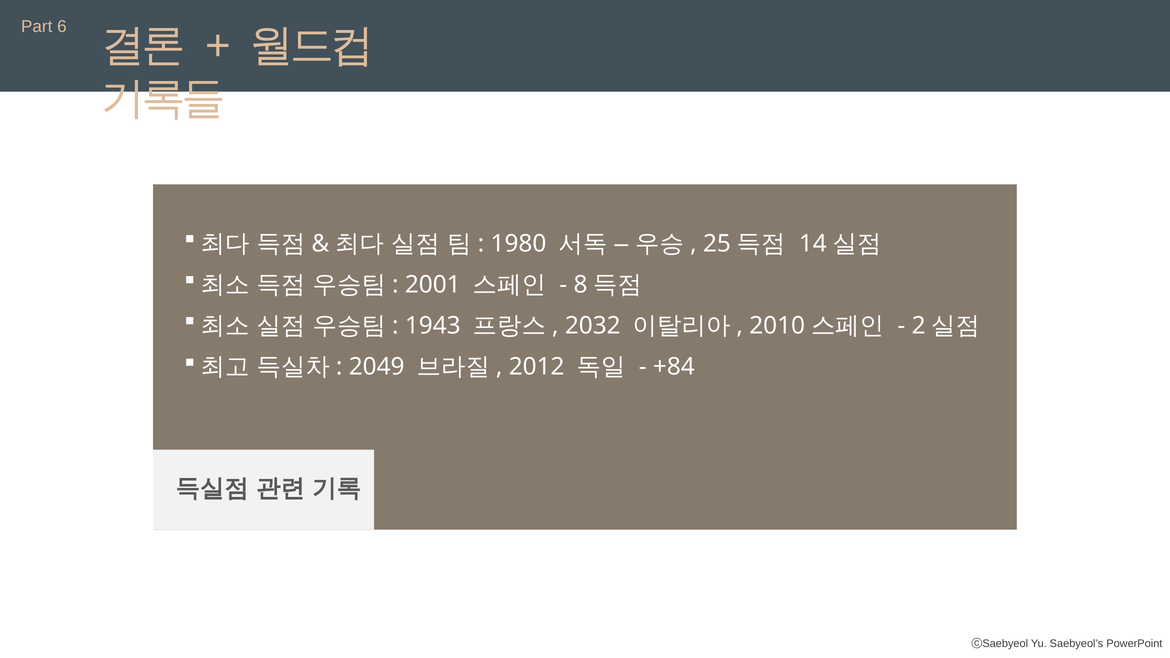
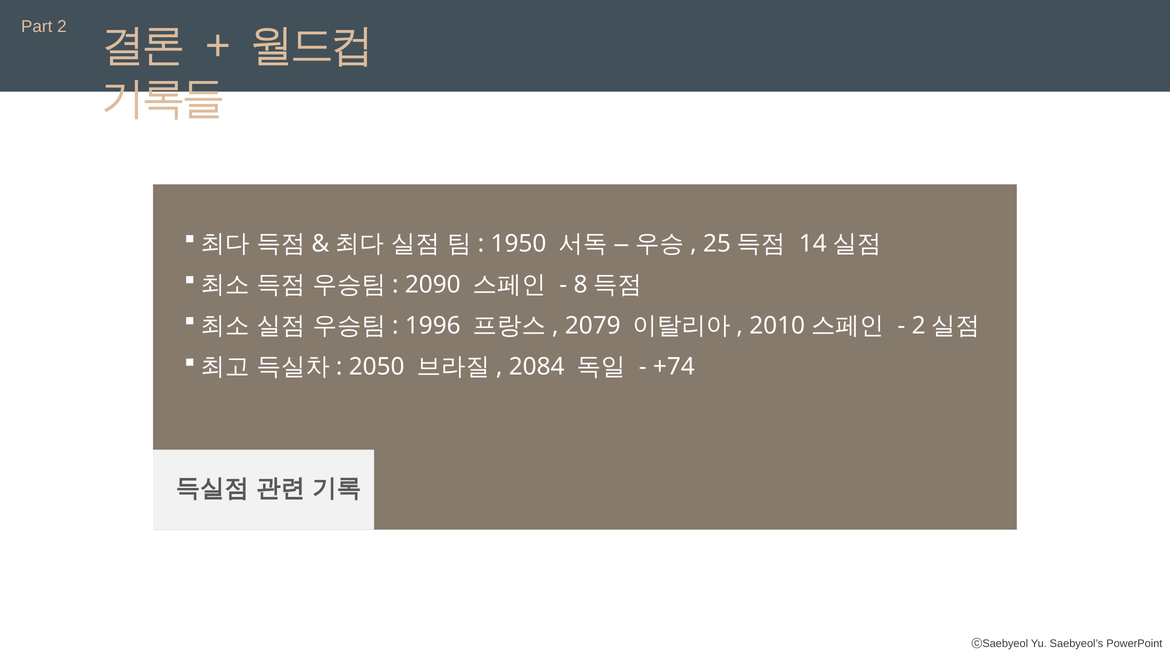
6: 6 -> 2
1980: 1980 -> 1950
2001: 2001 -> 2090
1943: 1943 -> 1996
2032: 2032 -> 2079
2049: 2049 -> 2050
2012: 2012 -> 2084
+84: +84 -> +74
